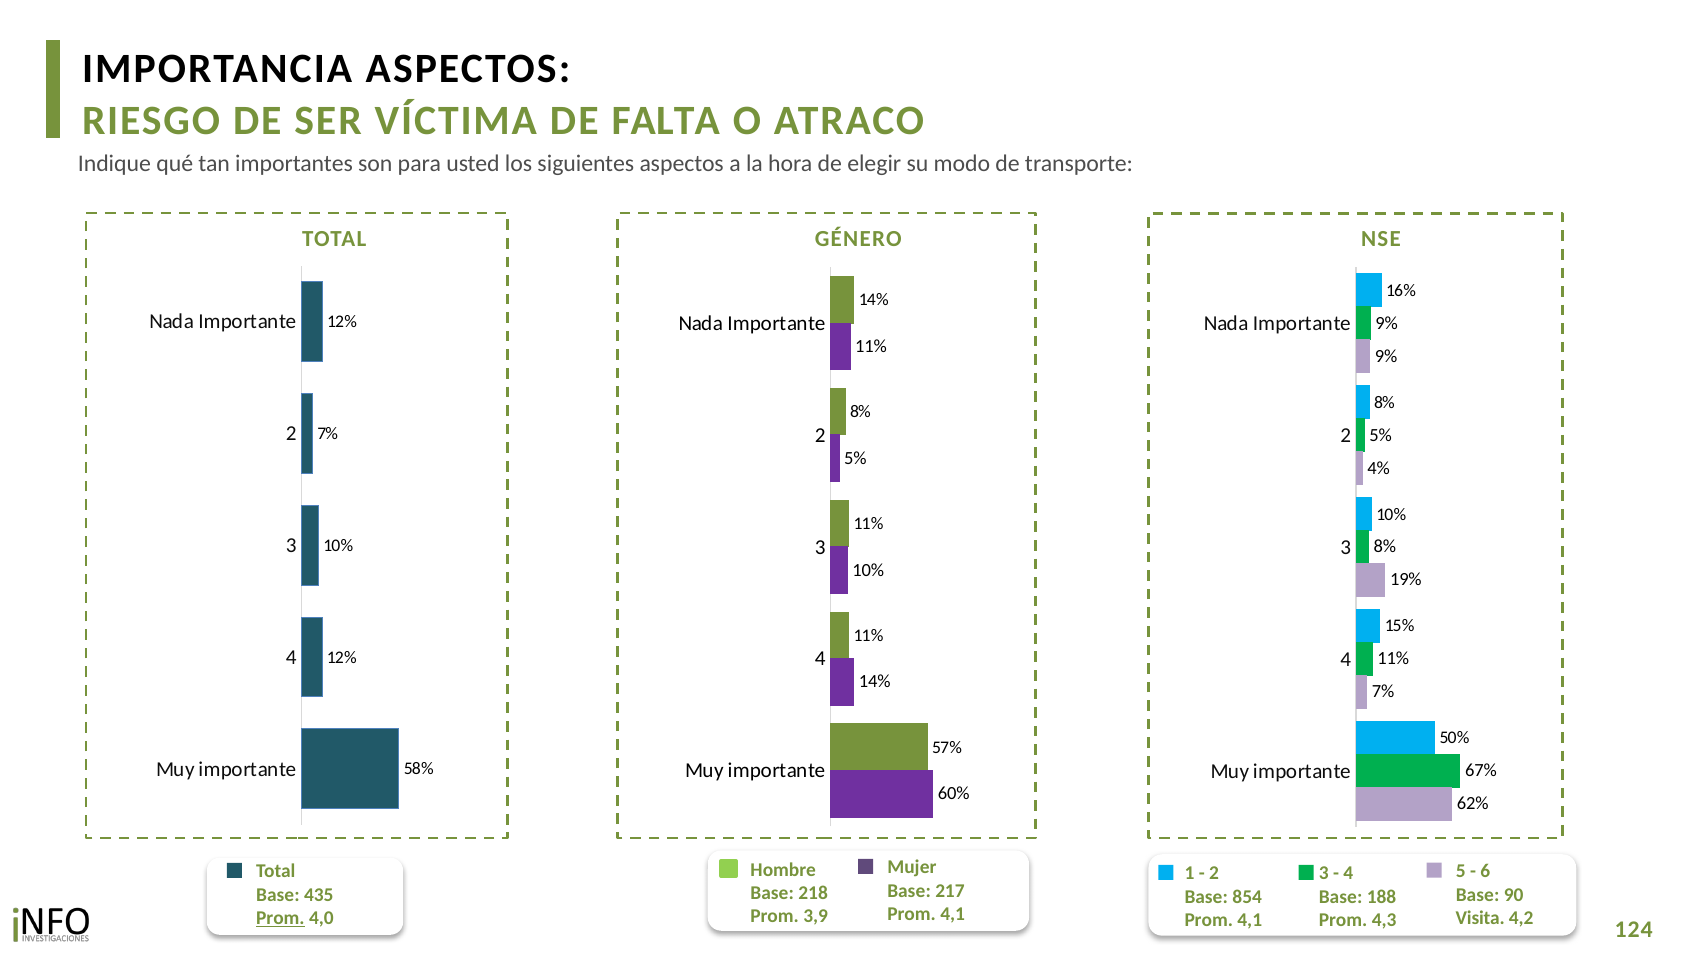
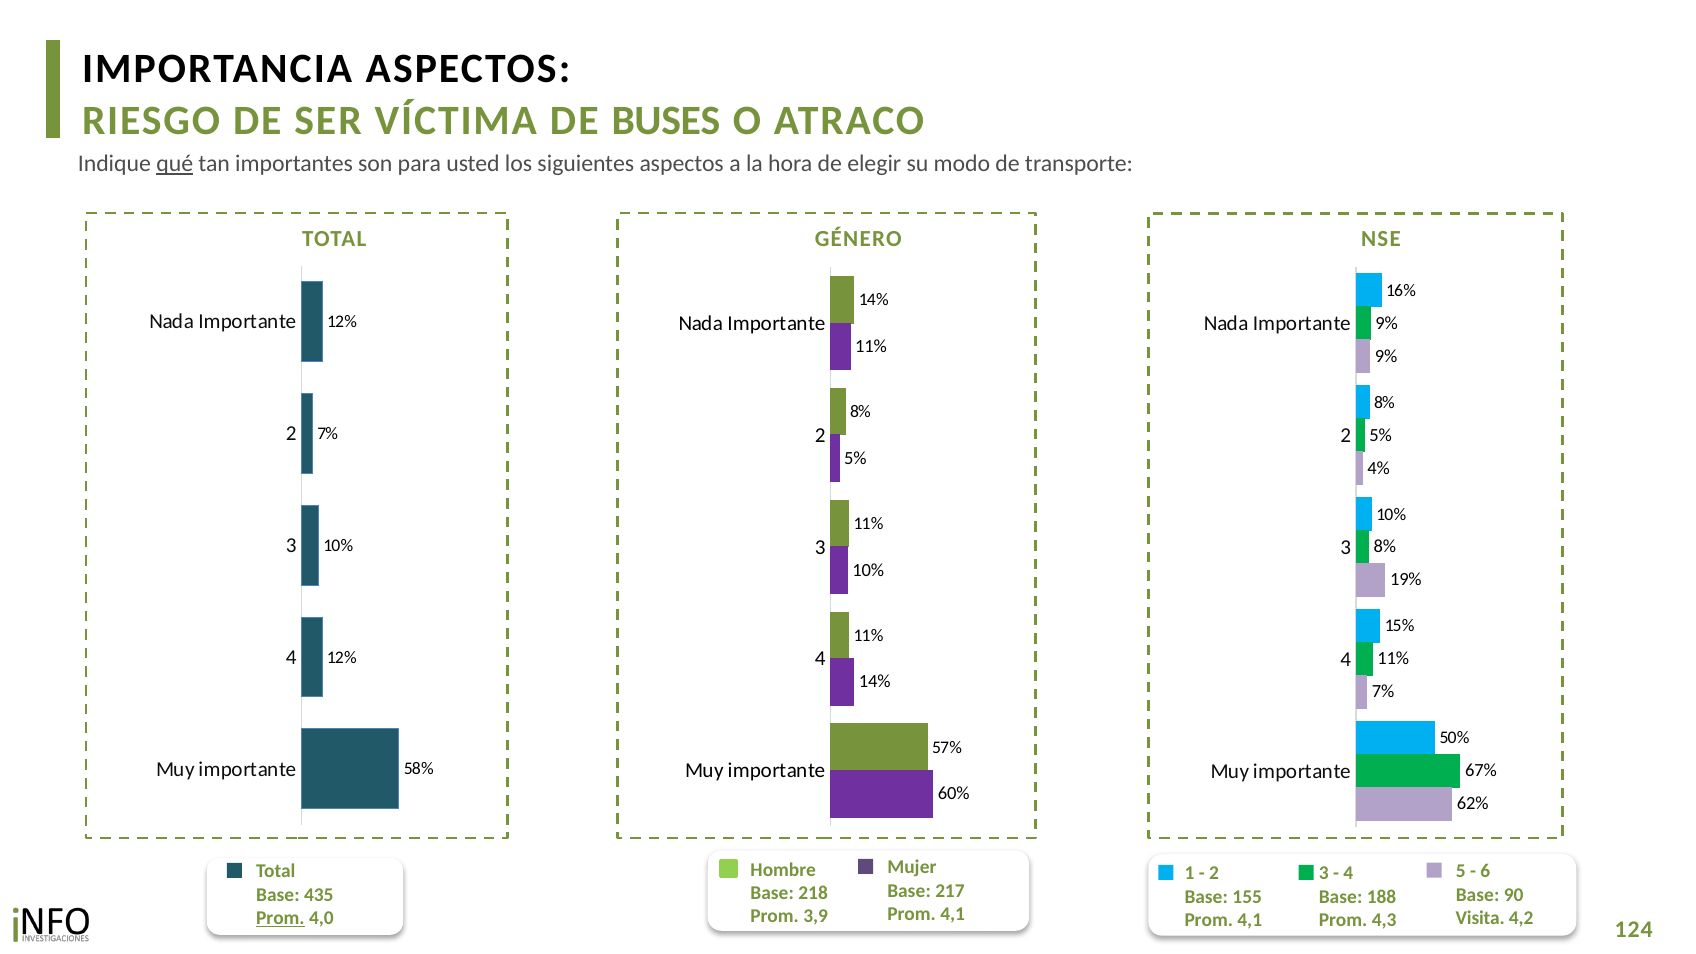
FALTA: FALTA -> BUSES
qué underline: none -> present
854: 854 -> 155
